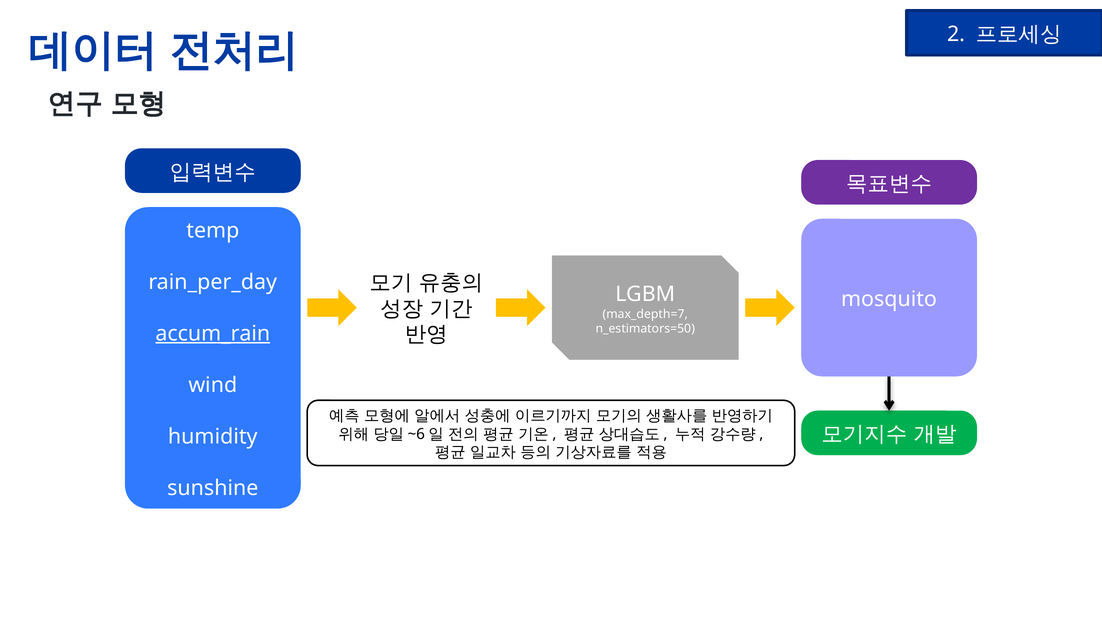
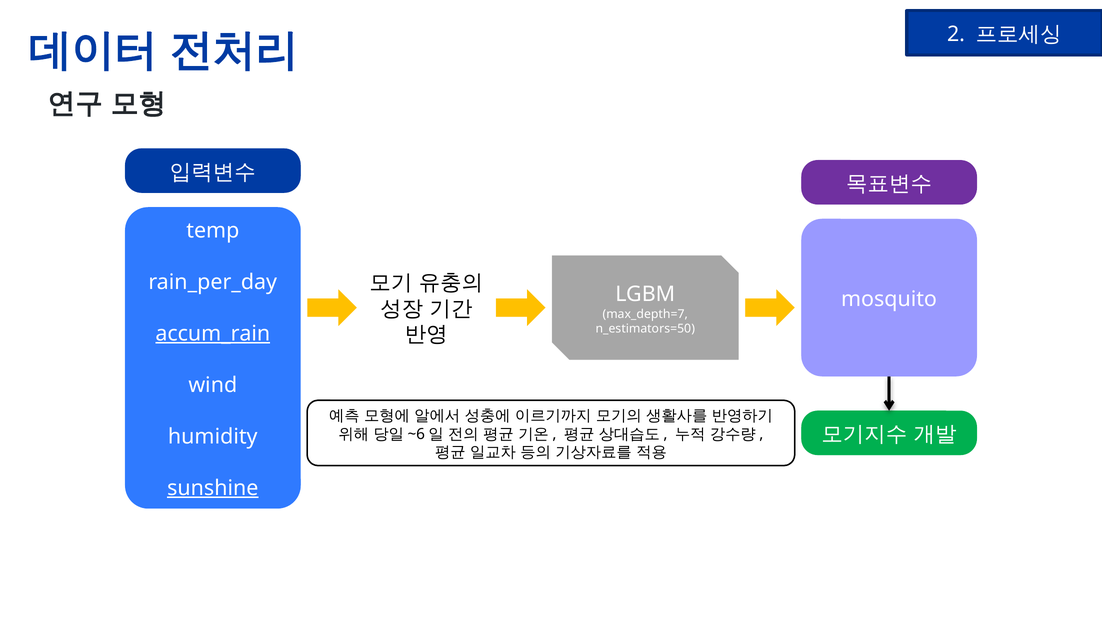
sunshine underline: none -> present
